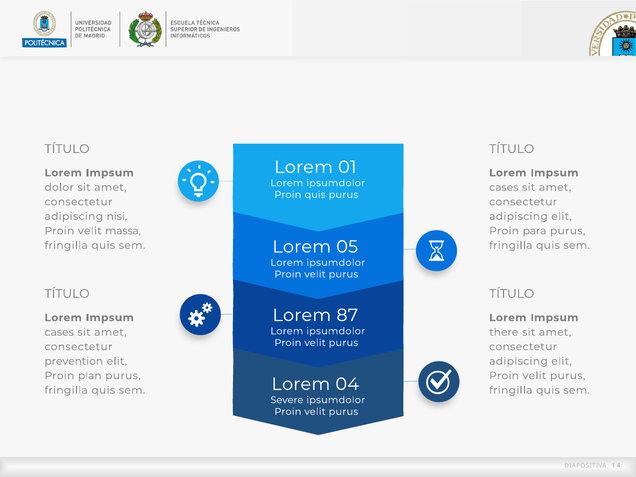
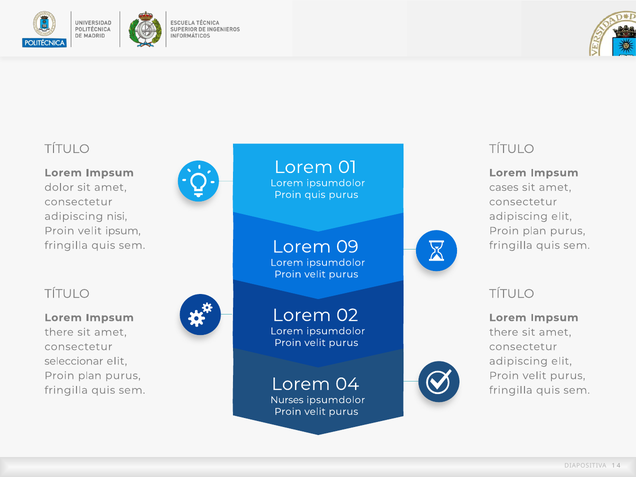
massa: massa -> ipsum
para at (535, 231): para -> plan
05: 05 -> 09
87: 87 -> 02
cases at (59, 332): cases -> there
prevention: prevention -> seleccionar
Severe: Severe -> Nurses
